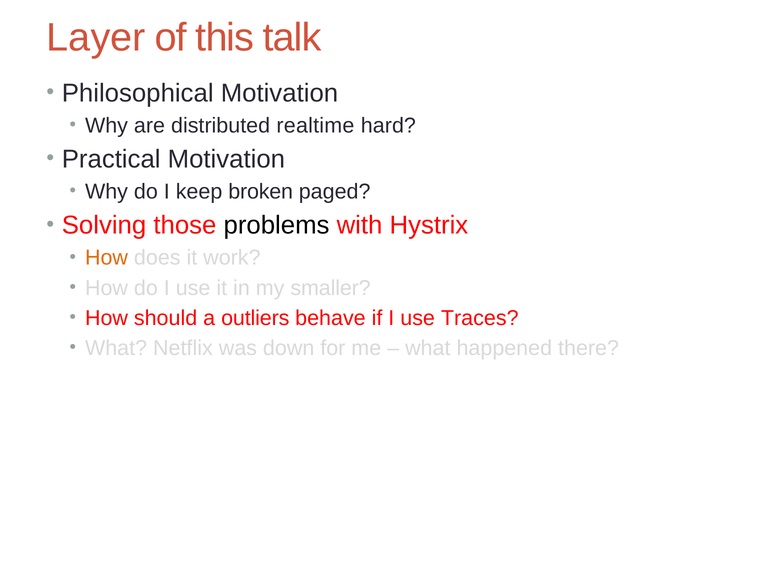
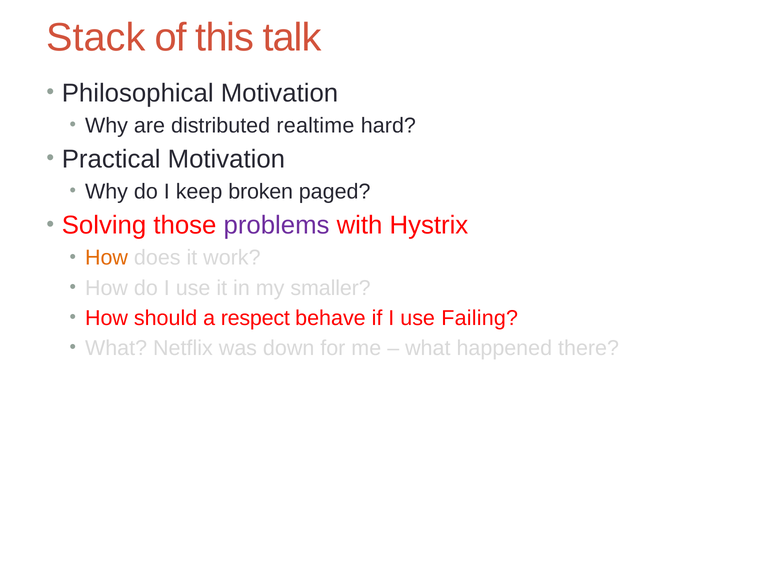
Layer: Layer -> Stack
problems colour: black -> purple
outliers: outliers -> respect
Traces: Traces -> Failing
